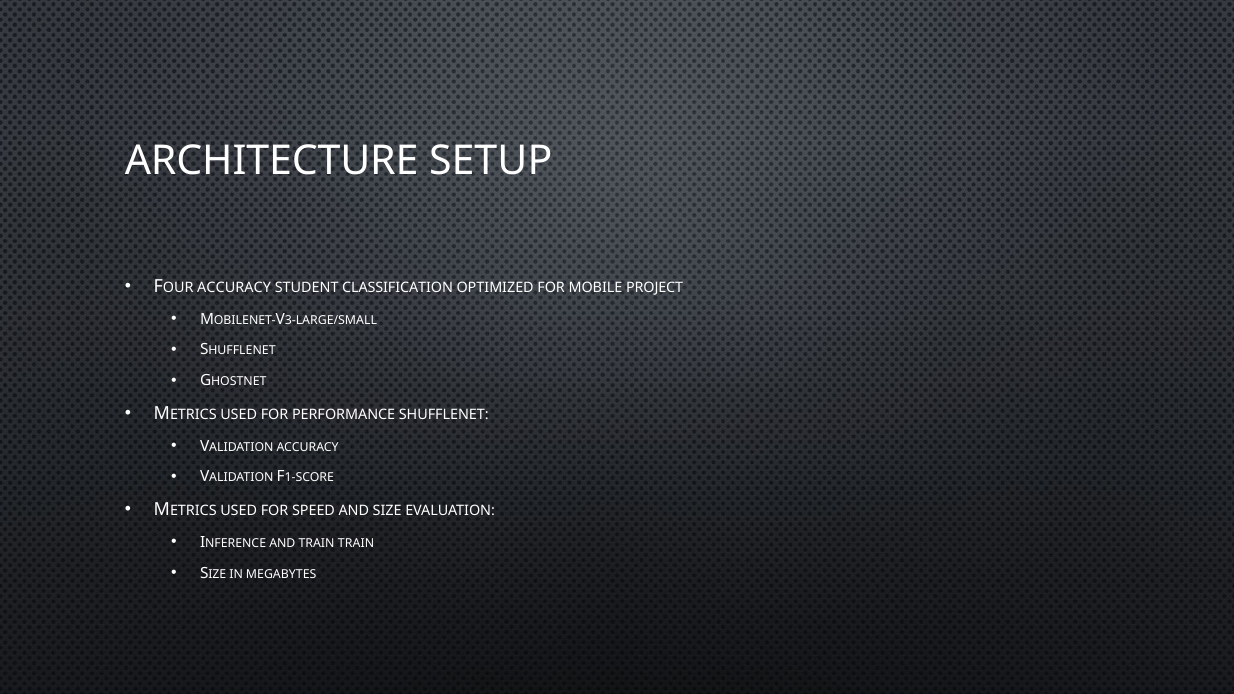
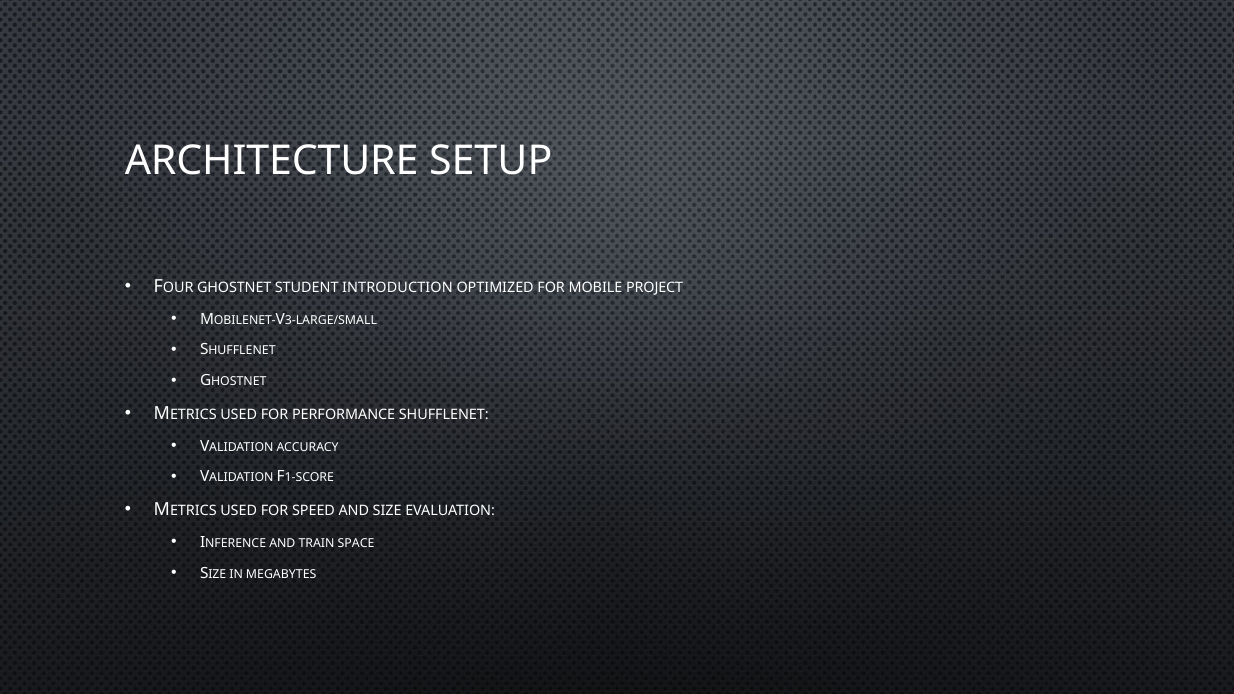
FOUR ACCURACY: ACCURACY -> GHOSTNET
CLASSIFICATION: CLASSIFICATION -> INTRODUCTION
TRAIN TRAIN: TRAIN -> SPACE
